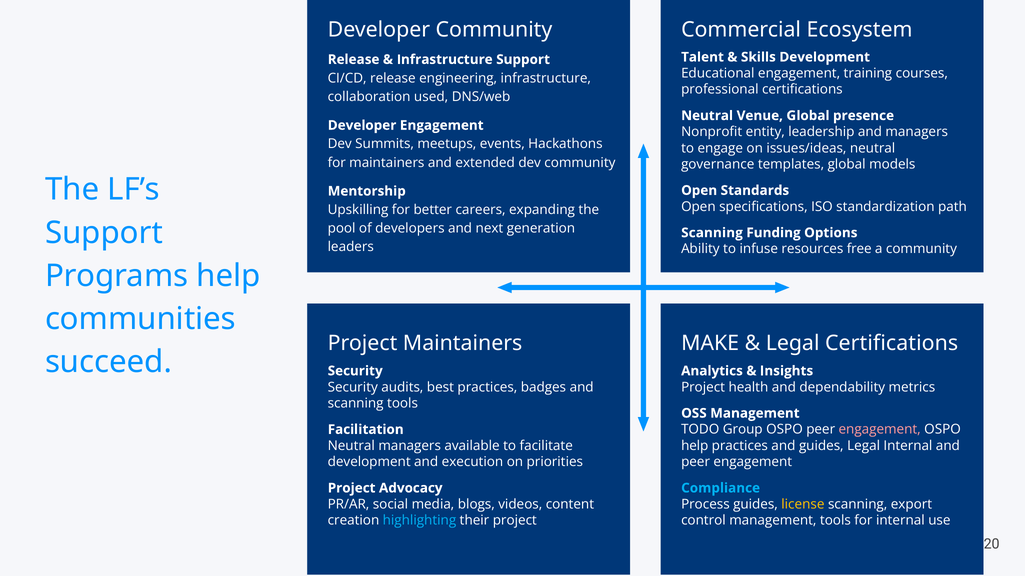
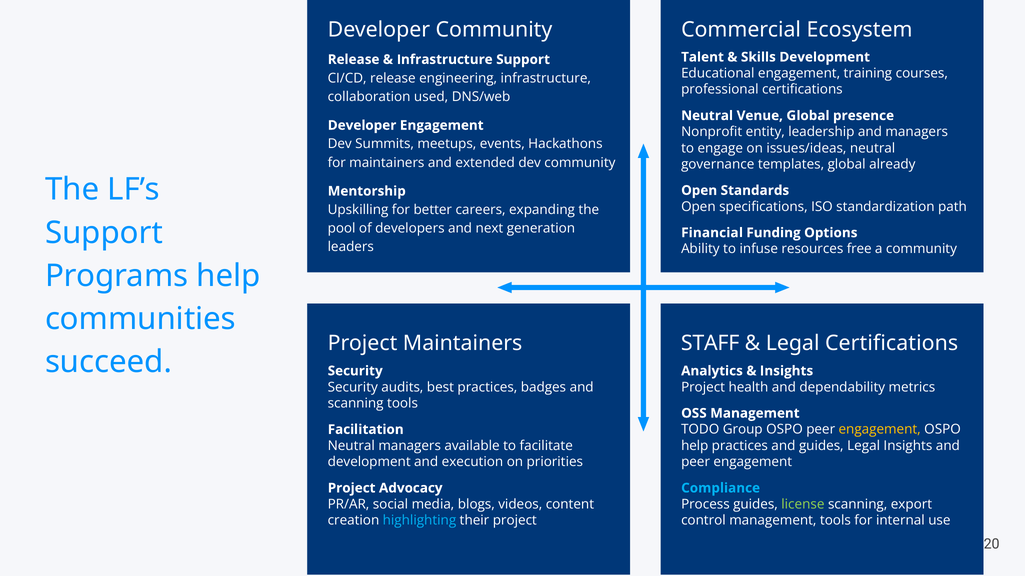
models: models -> already
Scanning at (712, 233): Scanning -> Financial
MAKE: MAKE -> STAFF
engagement at (880, 430) colour: pink -> yellow
Legal Internal: Internal -> Insights
license colour: yellow -> light green
